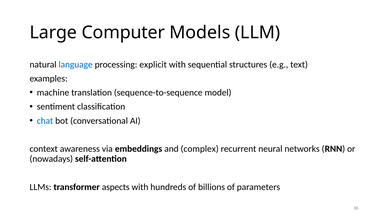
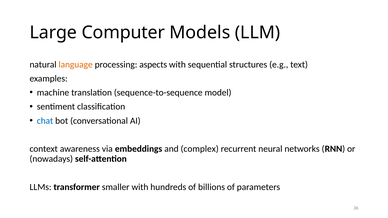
language colour: blue -> orange
explicit: explicit -> aspects
aspects: aspects -> smaller
